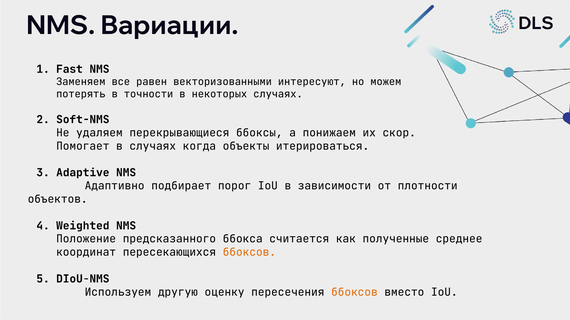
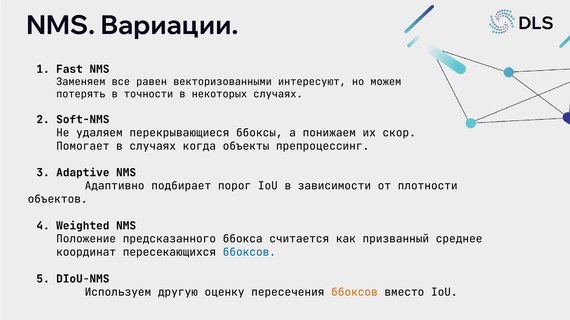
итерироваться: итерироваться -> препроцессинг
полученные: полученные -> призванный
ббоксов at (249, 253) colour: orange -> blue
